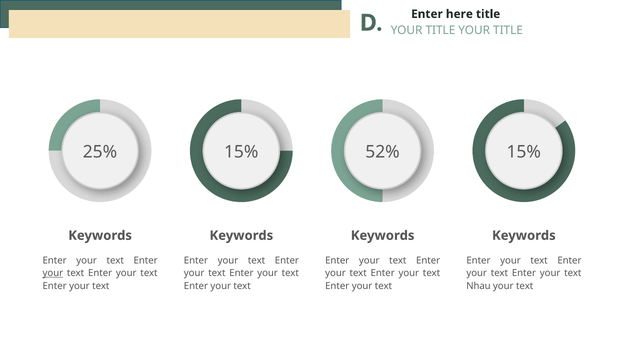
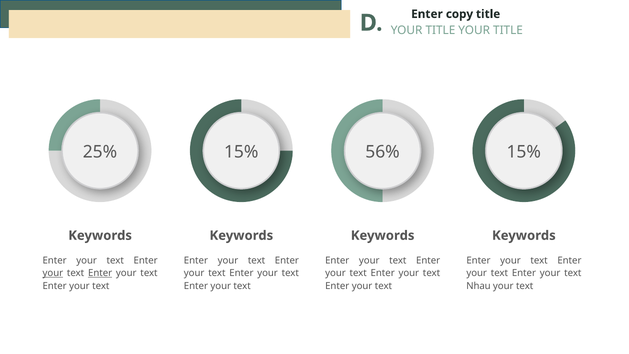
here: here -> copy
52%: 52% -> 56%
Enter at (100, 273) underline: none -> present
